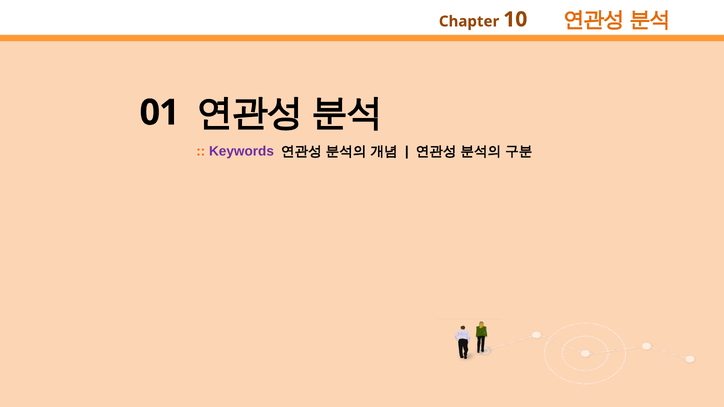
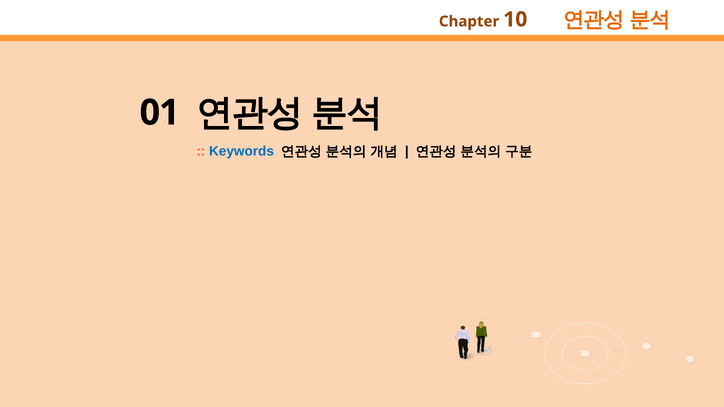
Keywords colour: purple -> blue
